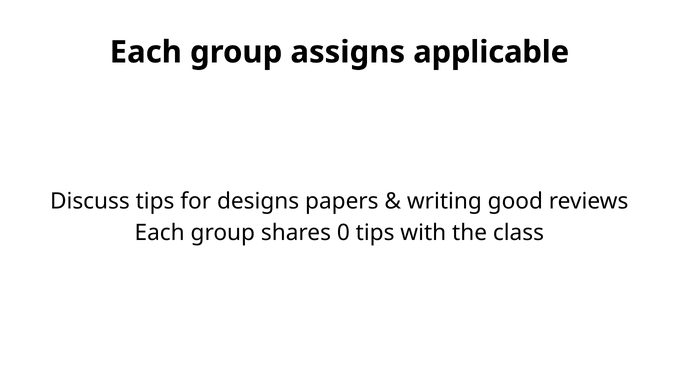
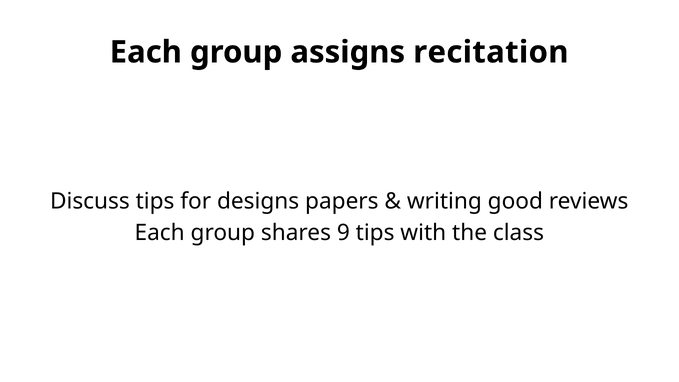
applicable: applicable -> recitation
0: 0 -> 9
